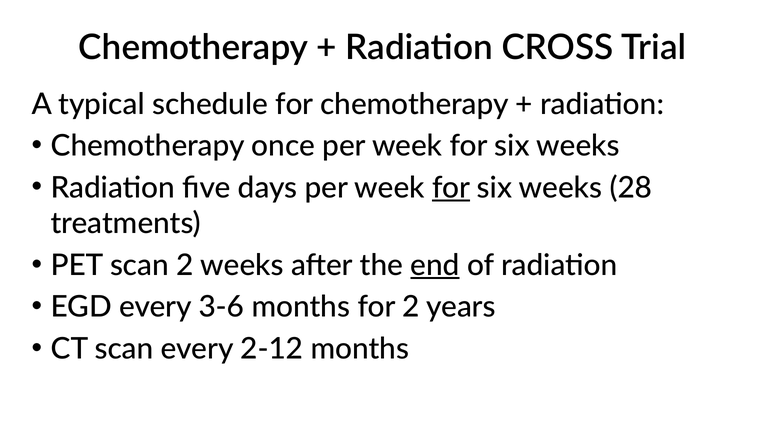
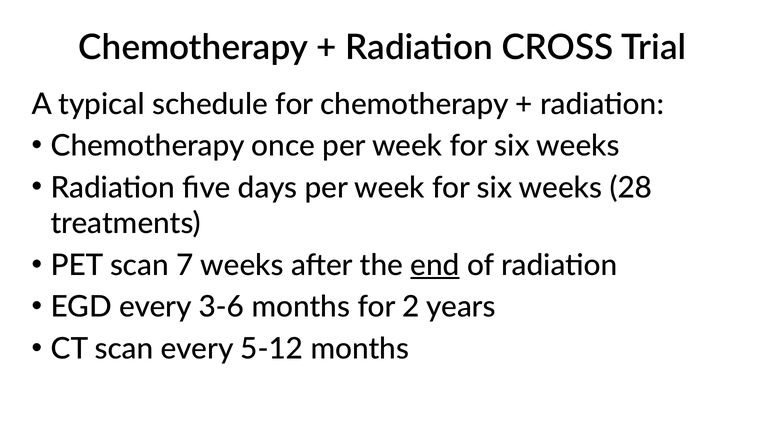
for at (451, 188) underline: present -> none
scan 2: 2 -> 7
2-12: 2-12 -> 5-12
